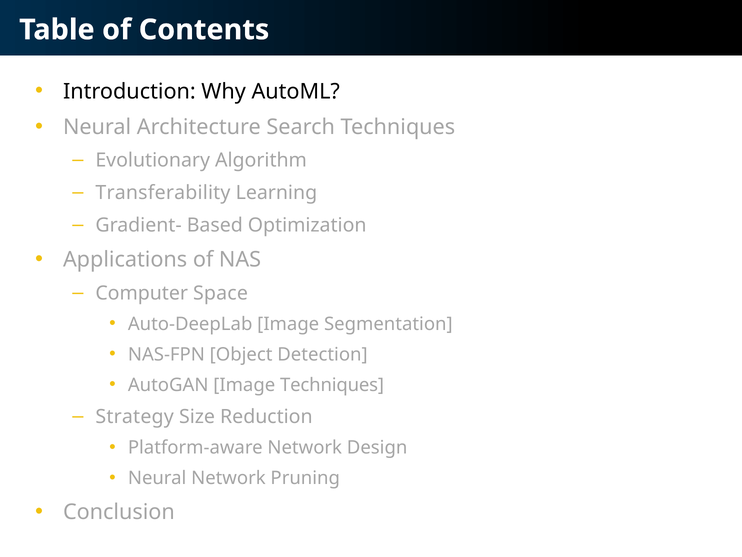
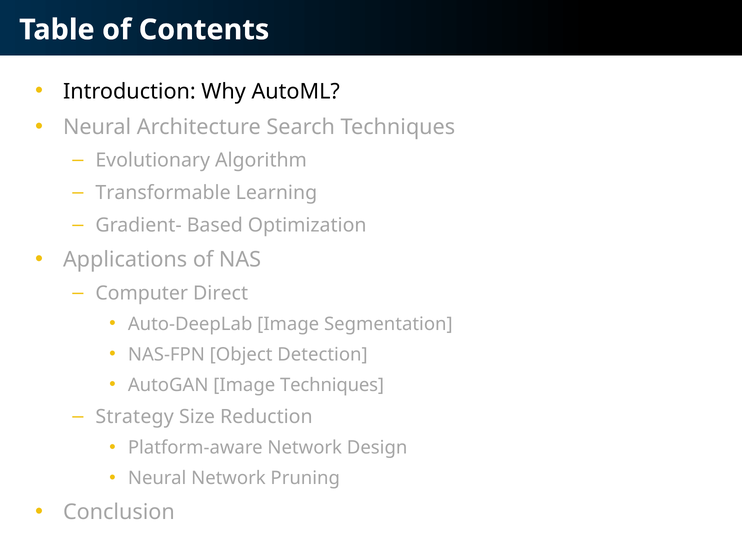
Transferability: Transferability -> Transformable
Space: Space -> Direct
